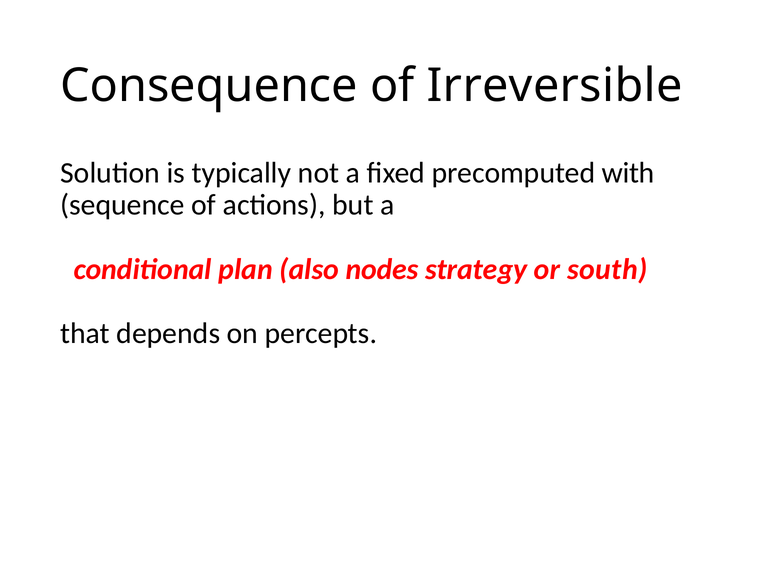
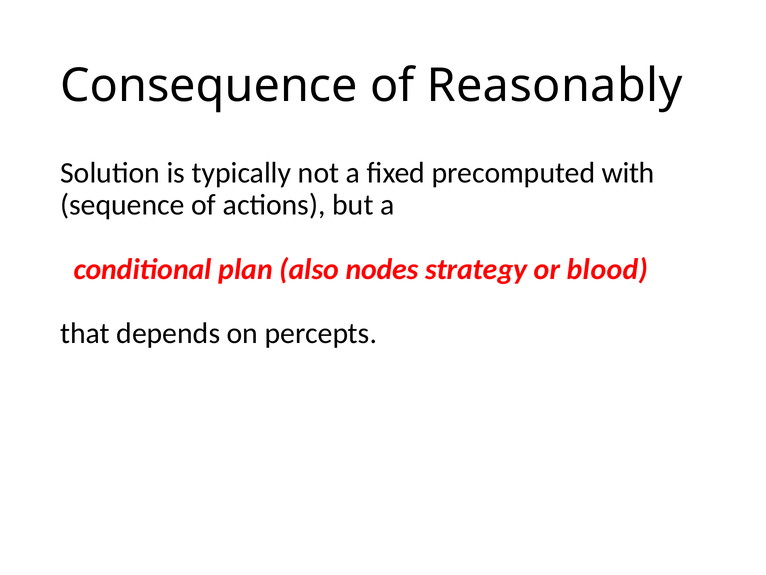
Irreversible: Irreversible -> Reasonably
south: south -> blood
